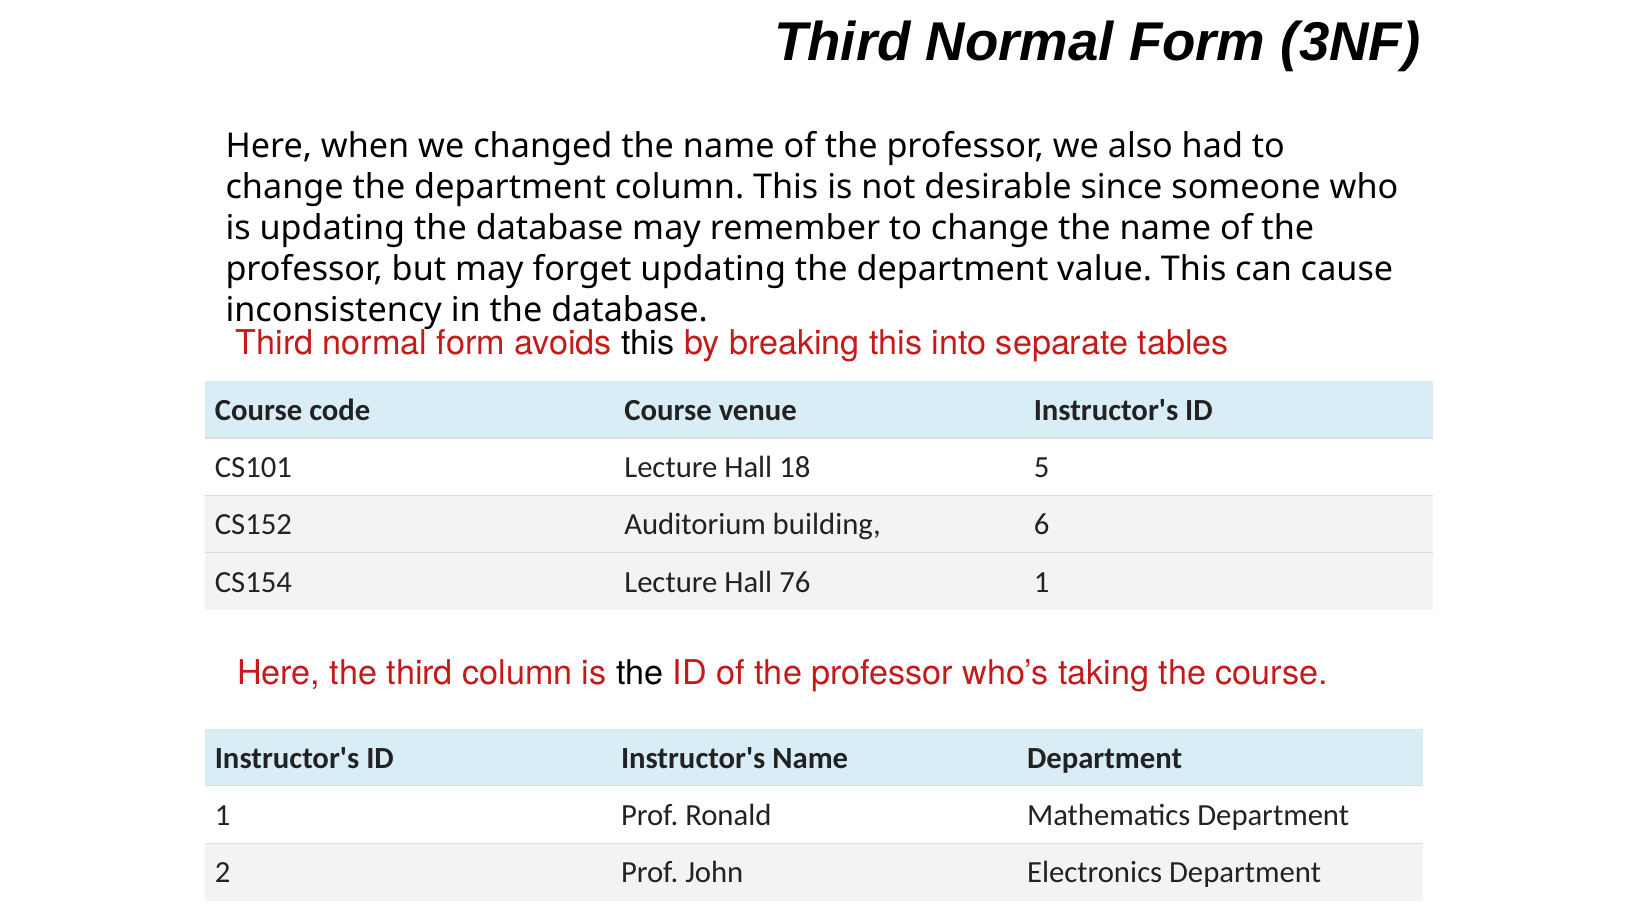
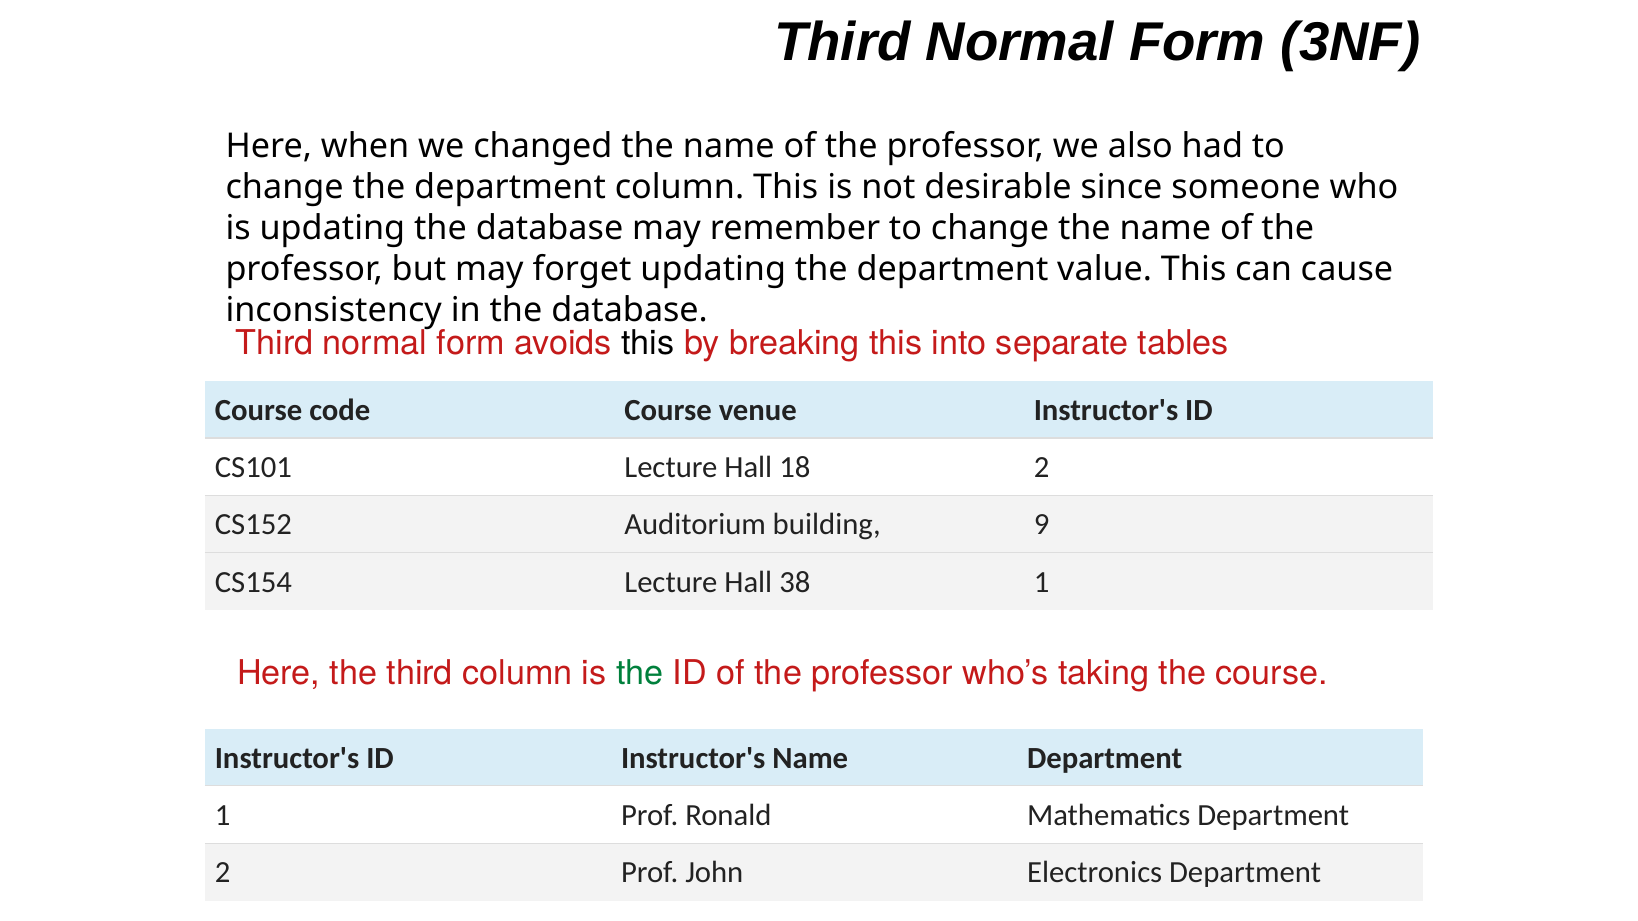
18 5: 5 -> 2
6: 6 -> 9
76: 76 -> 38
the at (640, 674) colour: black -> green
